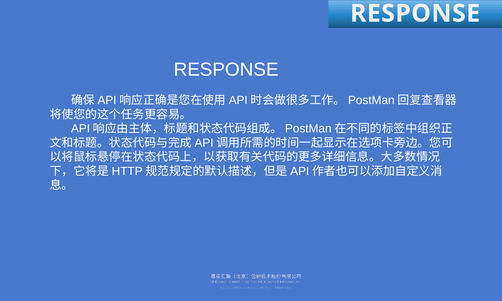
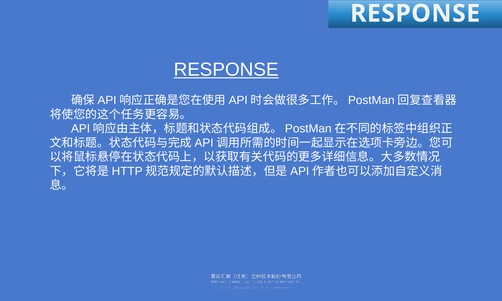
RESPONSE at (226, 70) underline: none -> present
